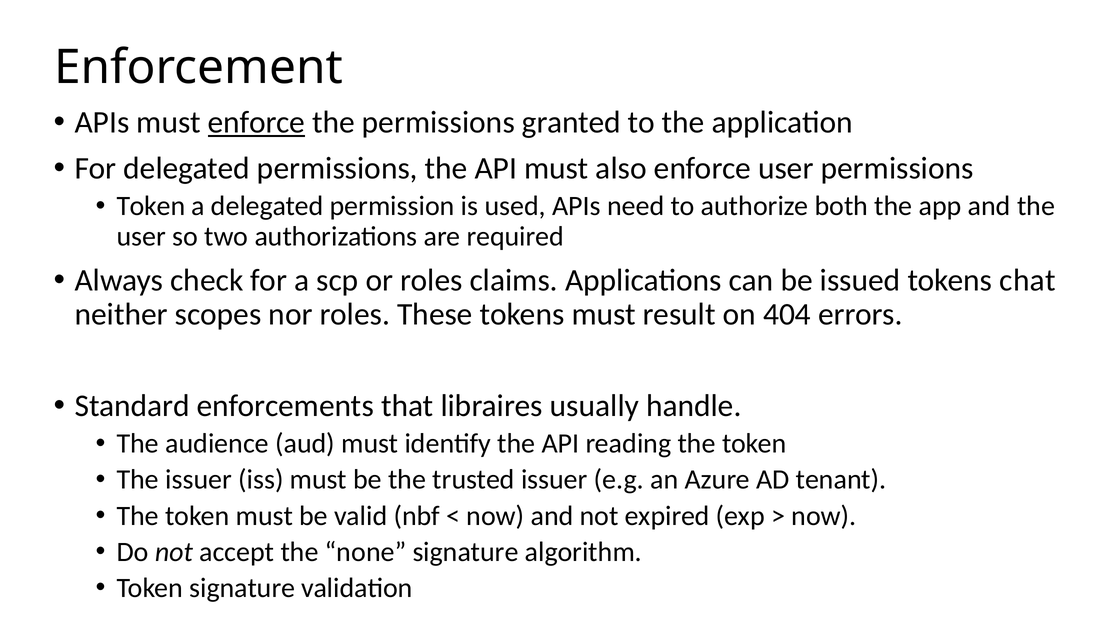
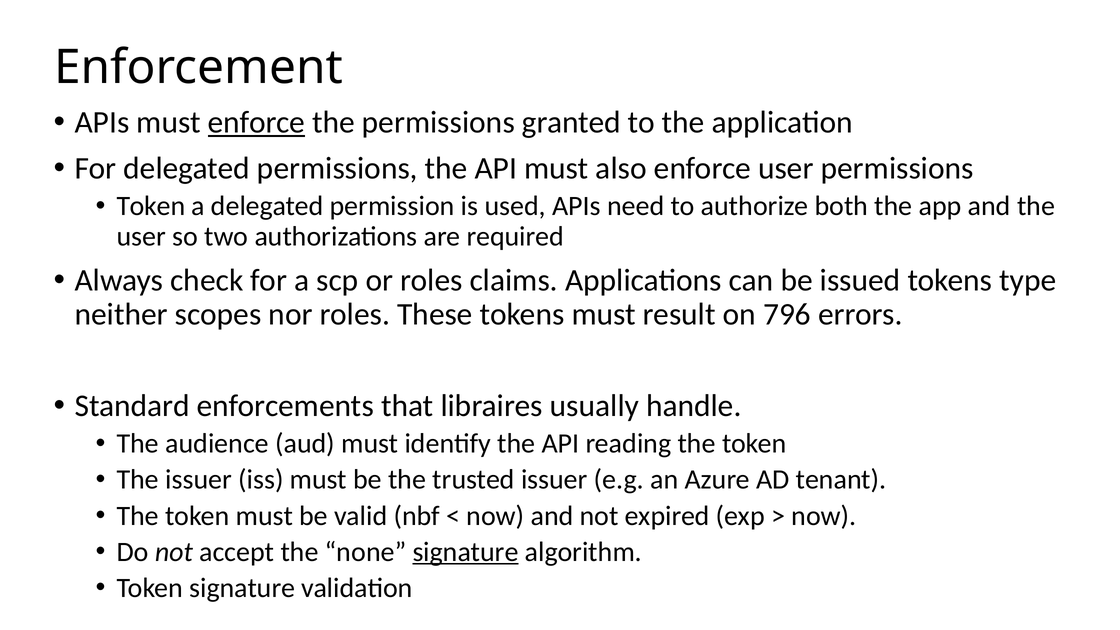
chat: chat -> type
404: 404 -> 796
signature at (466, 552) underline: none -> present
